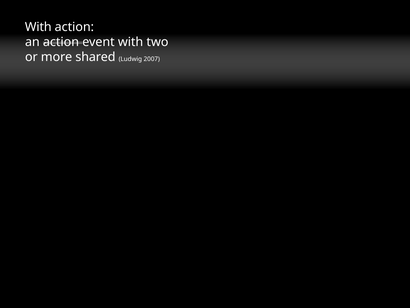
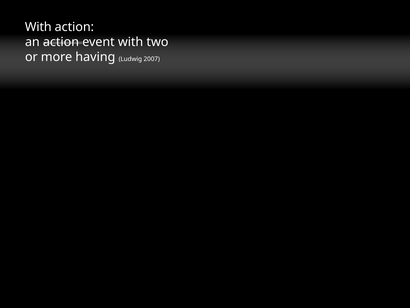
shared: shared -> having
